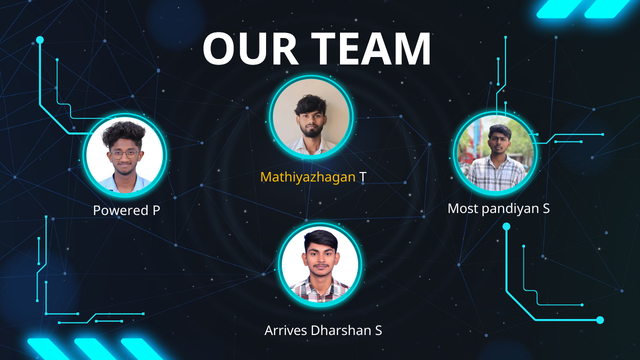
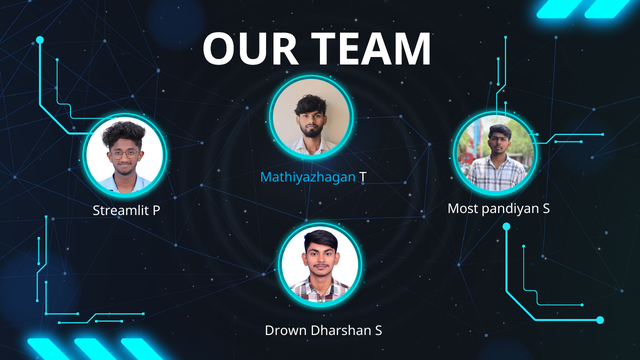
Mathiyazhagan colour: yellow -> light blue
Powered: Powered -> Streamlit
Arrives: Arrives -> Drown
